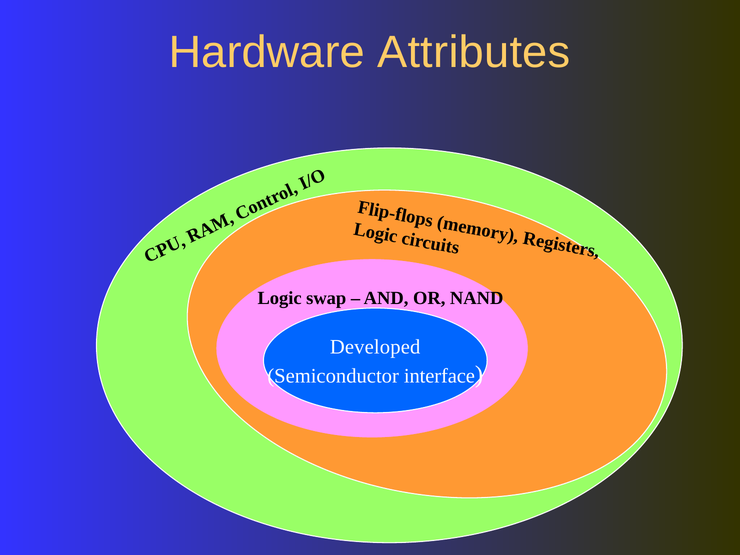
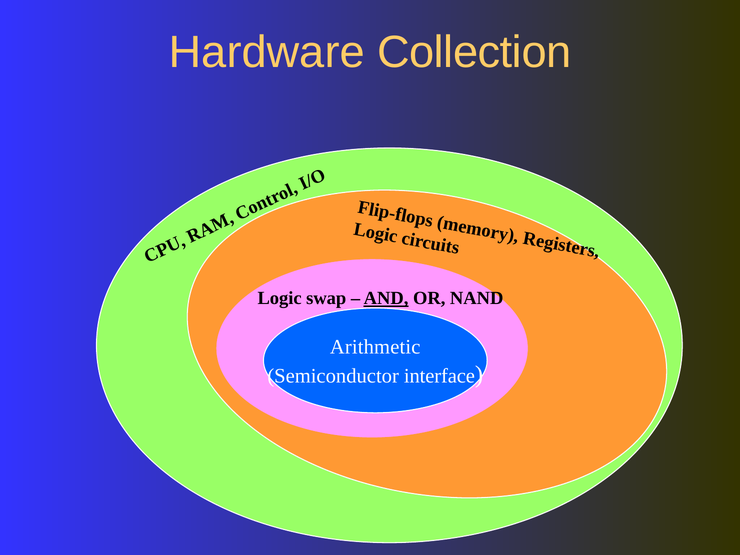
Attributes: Attributes -> Collection
AND underline: none -> present
Developed: Developed -> Arithmetic
